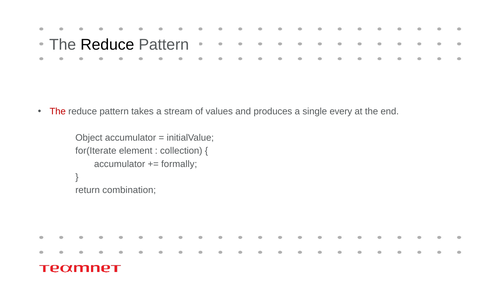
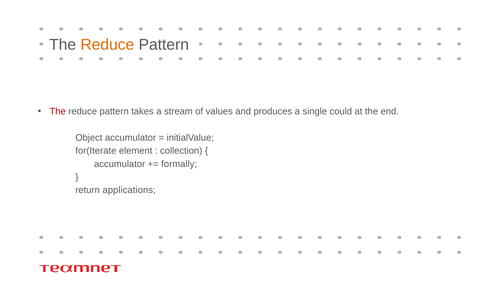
Reduce at (107, 45) colour: black -> orange
every: every -> could
combination: combination -> applications
